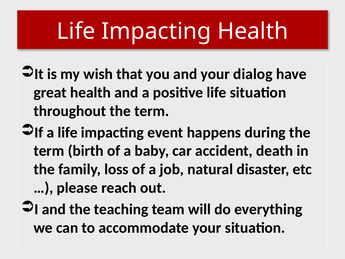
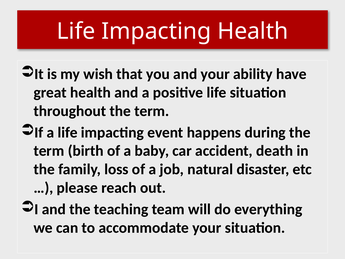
dialog: dialog -> ability
